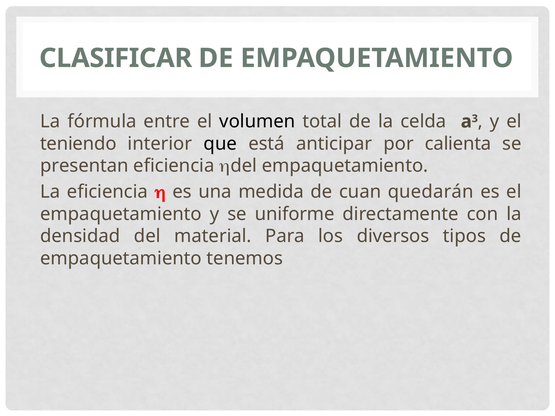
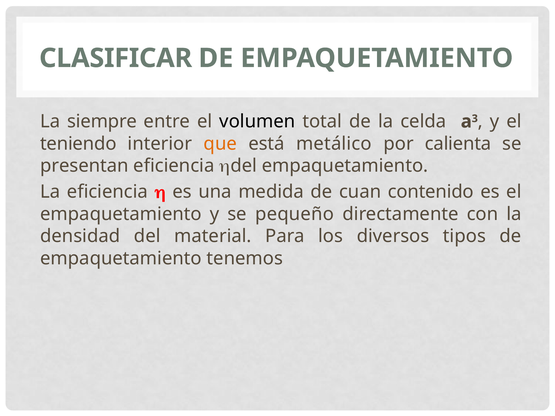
fórmula: fórmula -> siempre
que colour: black -> orange
anticipar: anticipar -> metálico
quedarán: quedarán -> contenido
uniforme: uniforme -> pequeño
